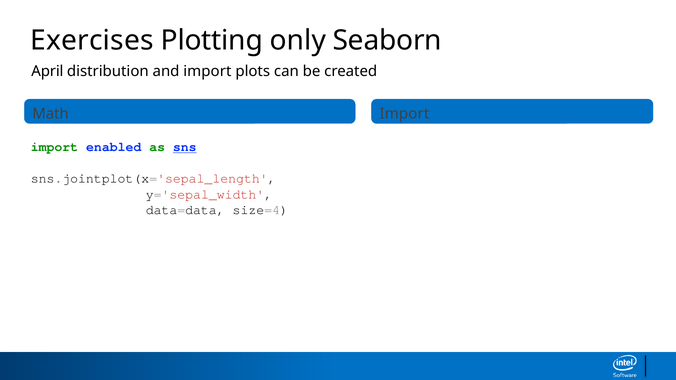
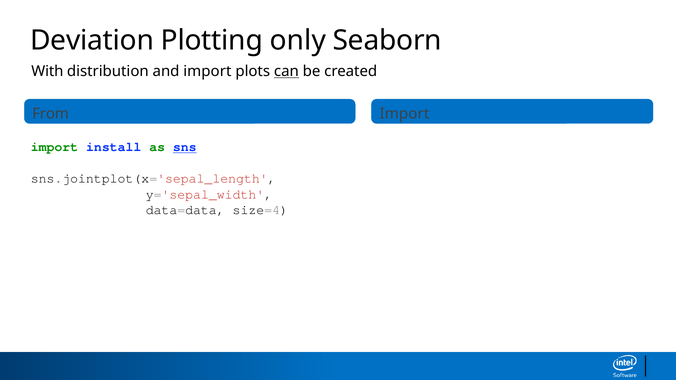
Exercises: Exercises -> Deviation
April: April -> With
can underline: none -> present
Math: Math -> From
enabled: enabled -> install
